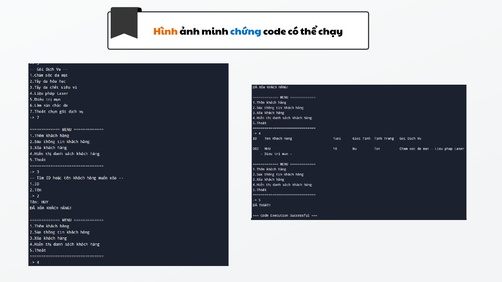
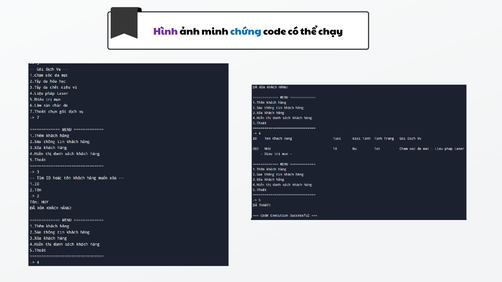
Hình colour: orange -> purple
